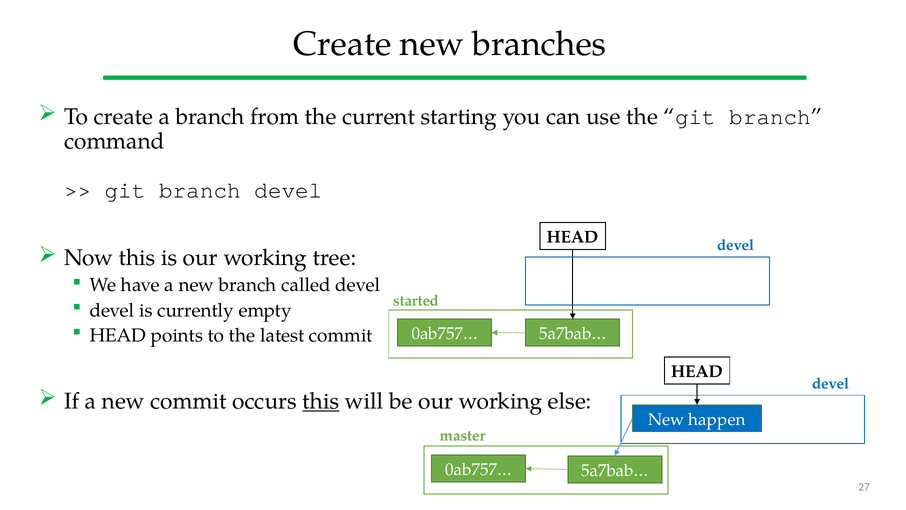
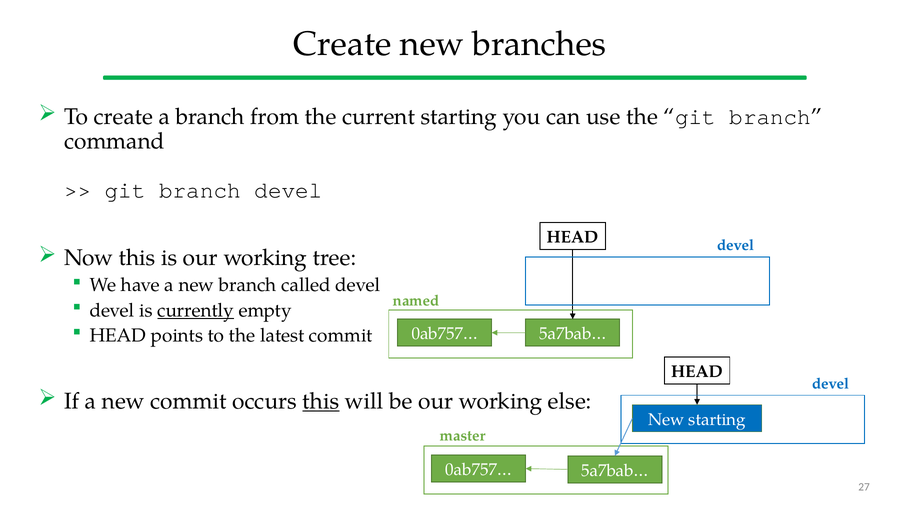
started: started -> named
currently underline: none -> present
New happen: happen -> starting
